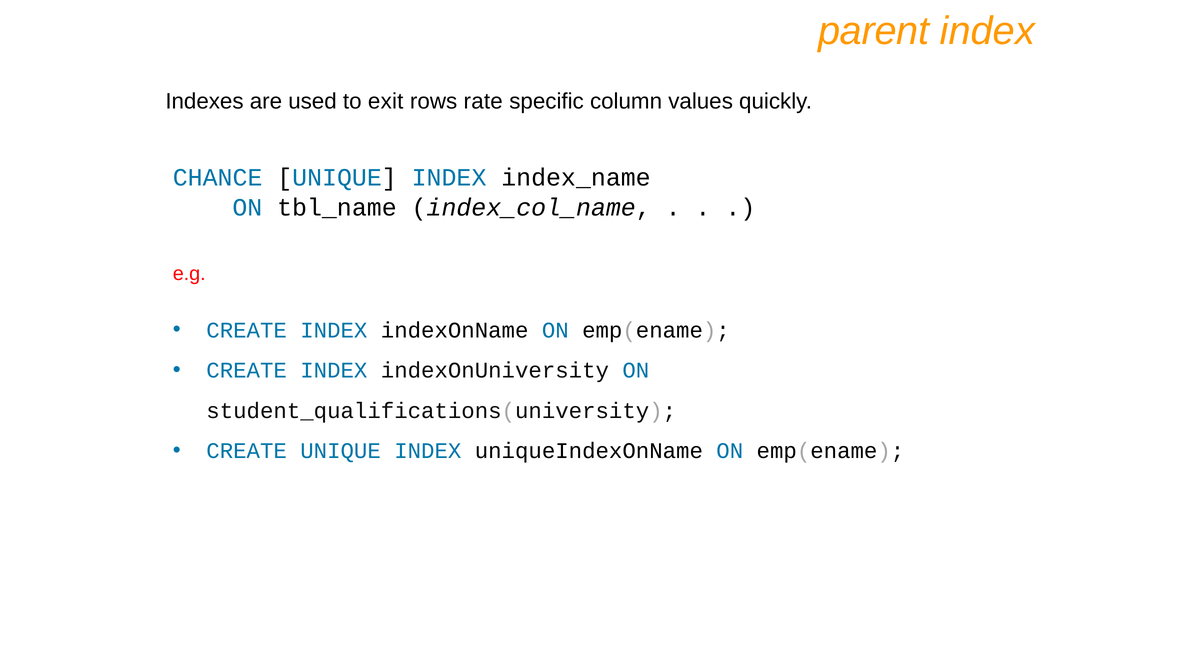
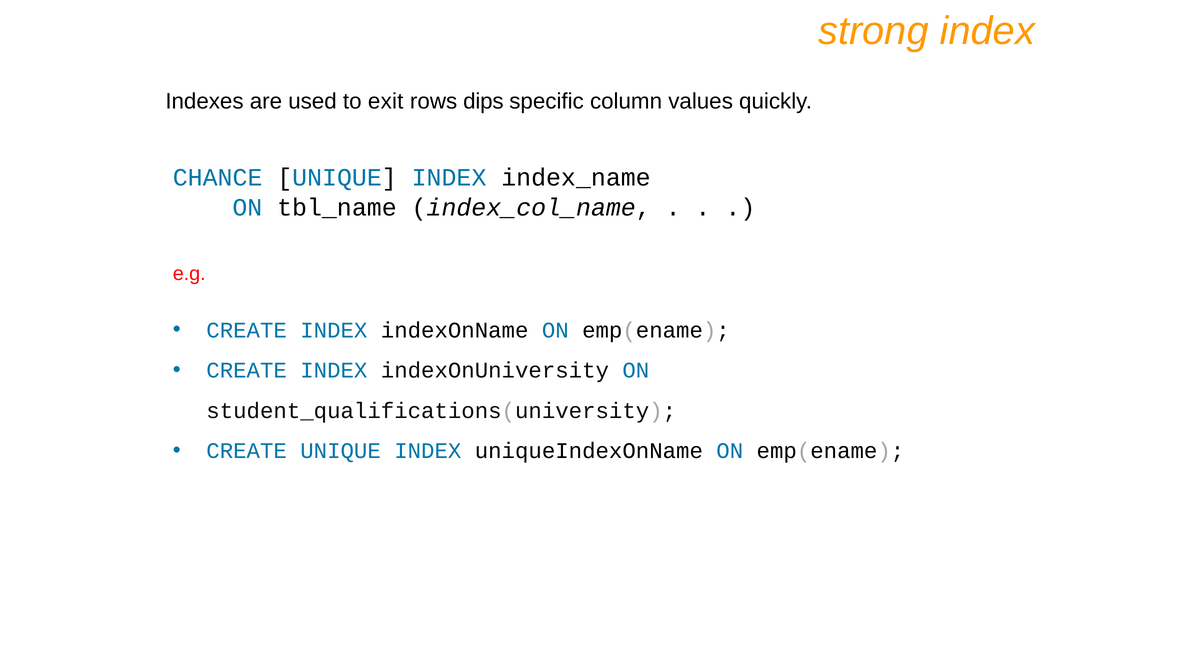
parent: parent -> strong
rate: rate -> dips
